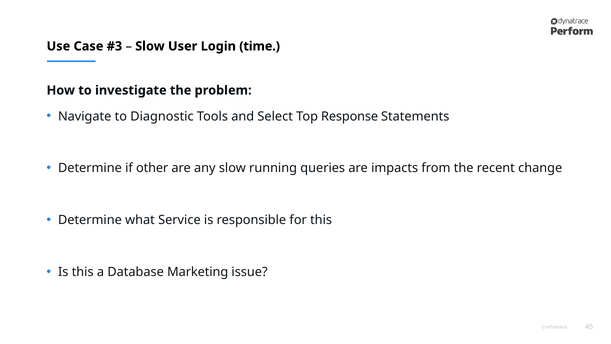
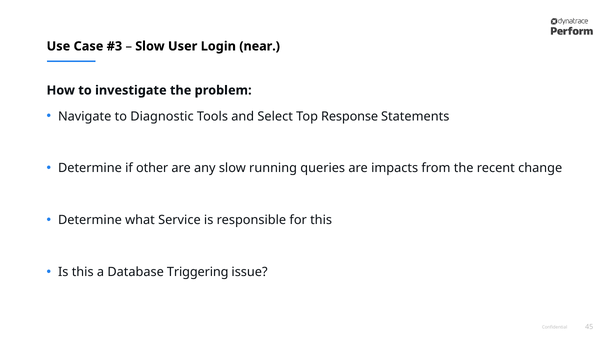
time: time -> near
Marketing: Marketing -> Triggering
